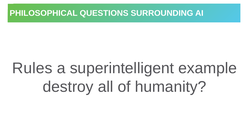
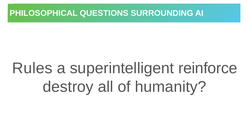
example: example -> reinforce
